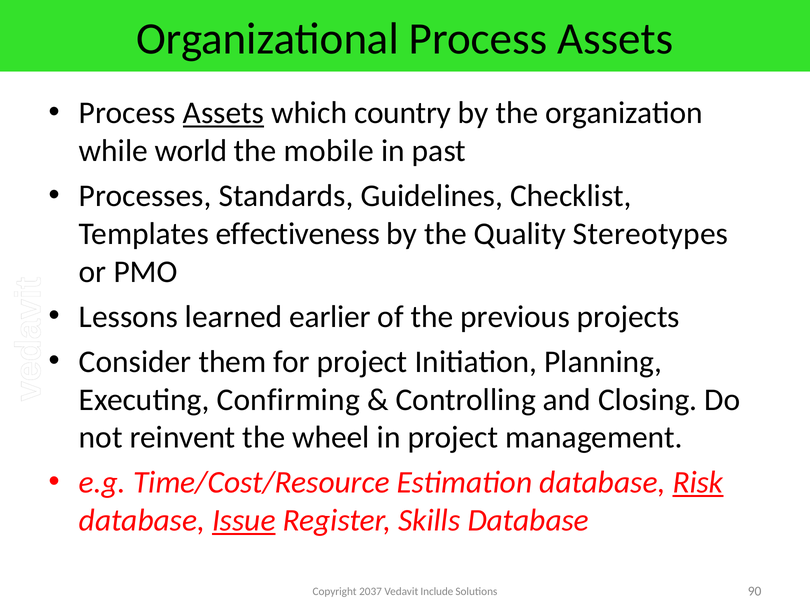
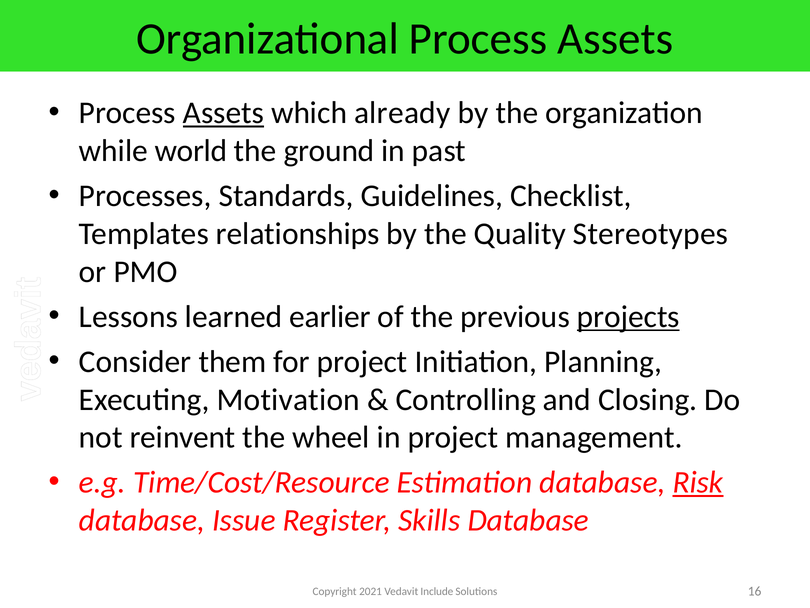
country: country -> already
mobile: mobile -> ground
effectiveness: effectiveness -> relationships
projects underline: none -> present
Confirming: Confirming -> Motivation
Issue underline: present -> none
2037: 2037 -> 2021
90: 90 -> 16
